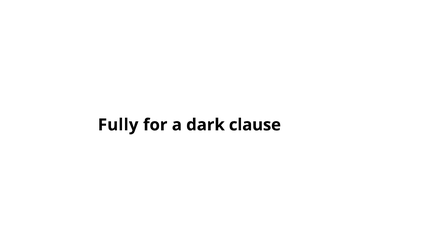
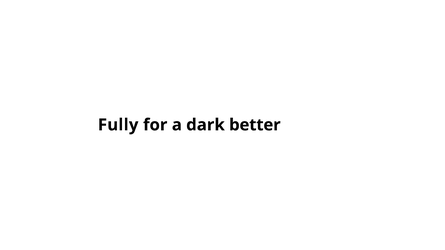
clause: clause -> better
